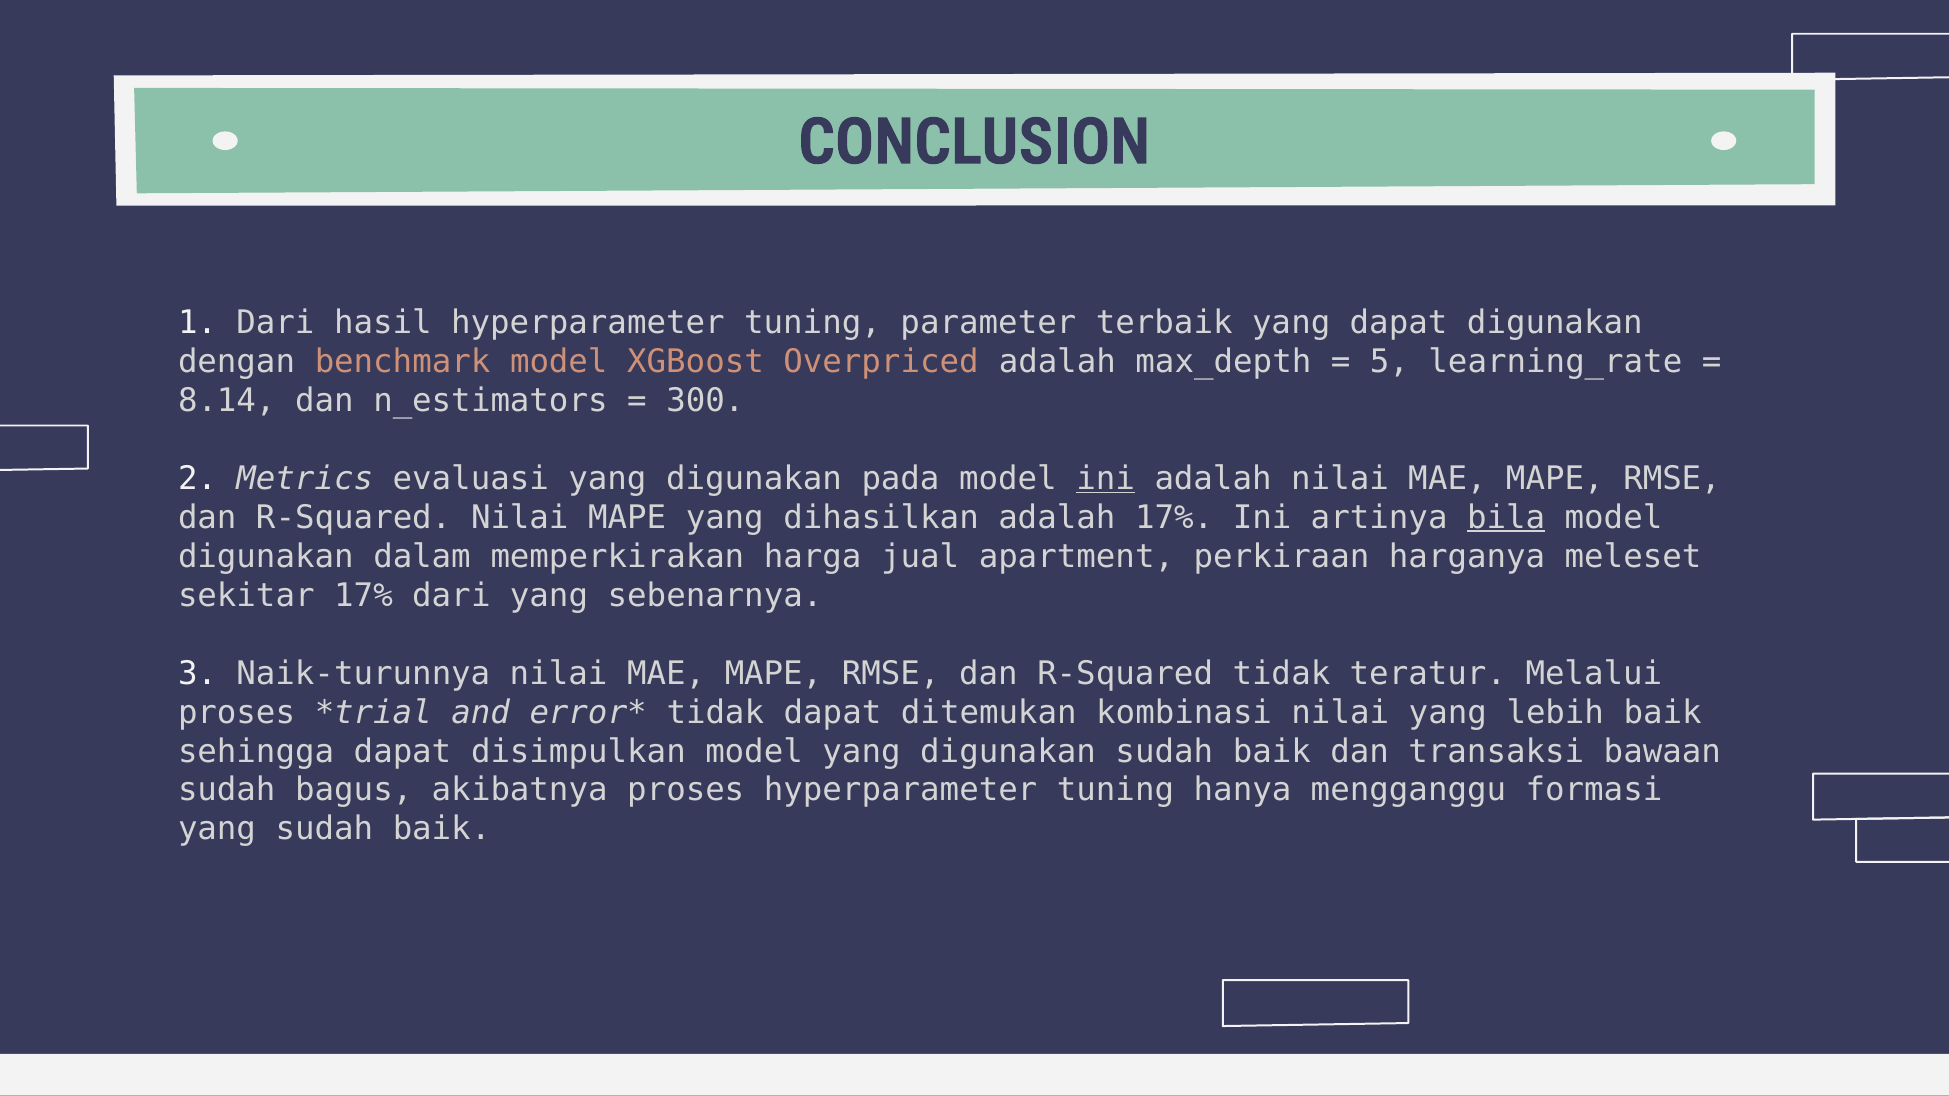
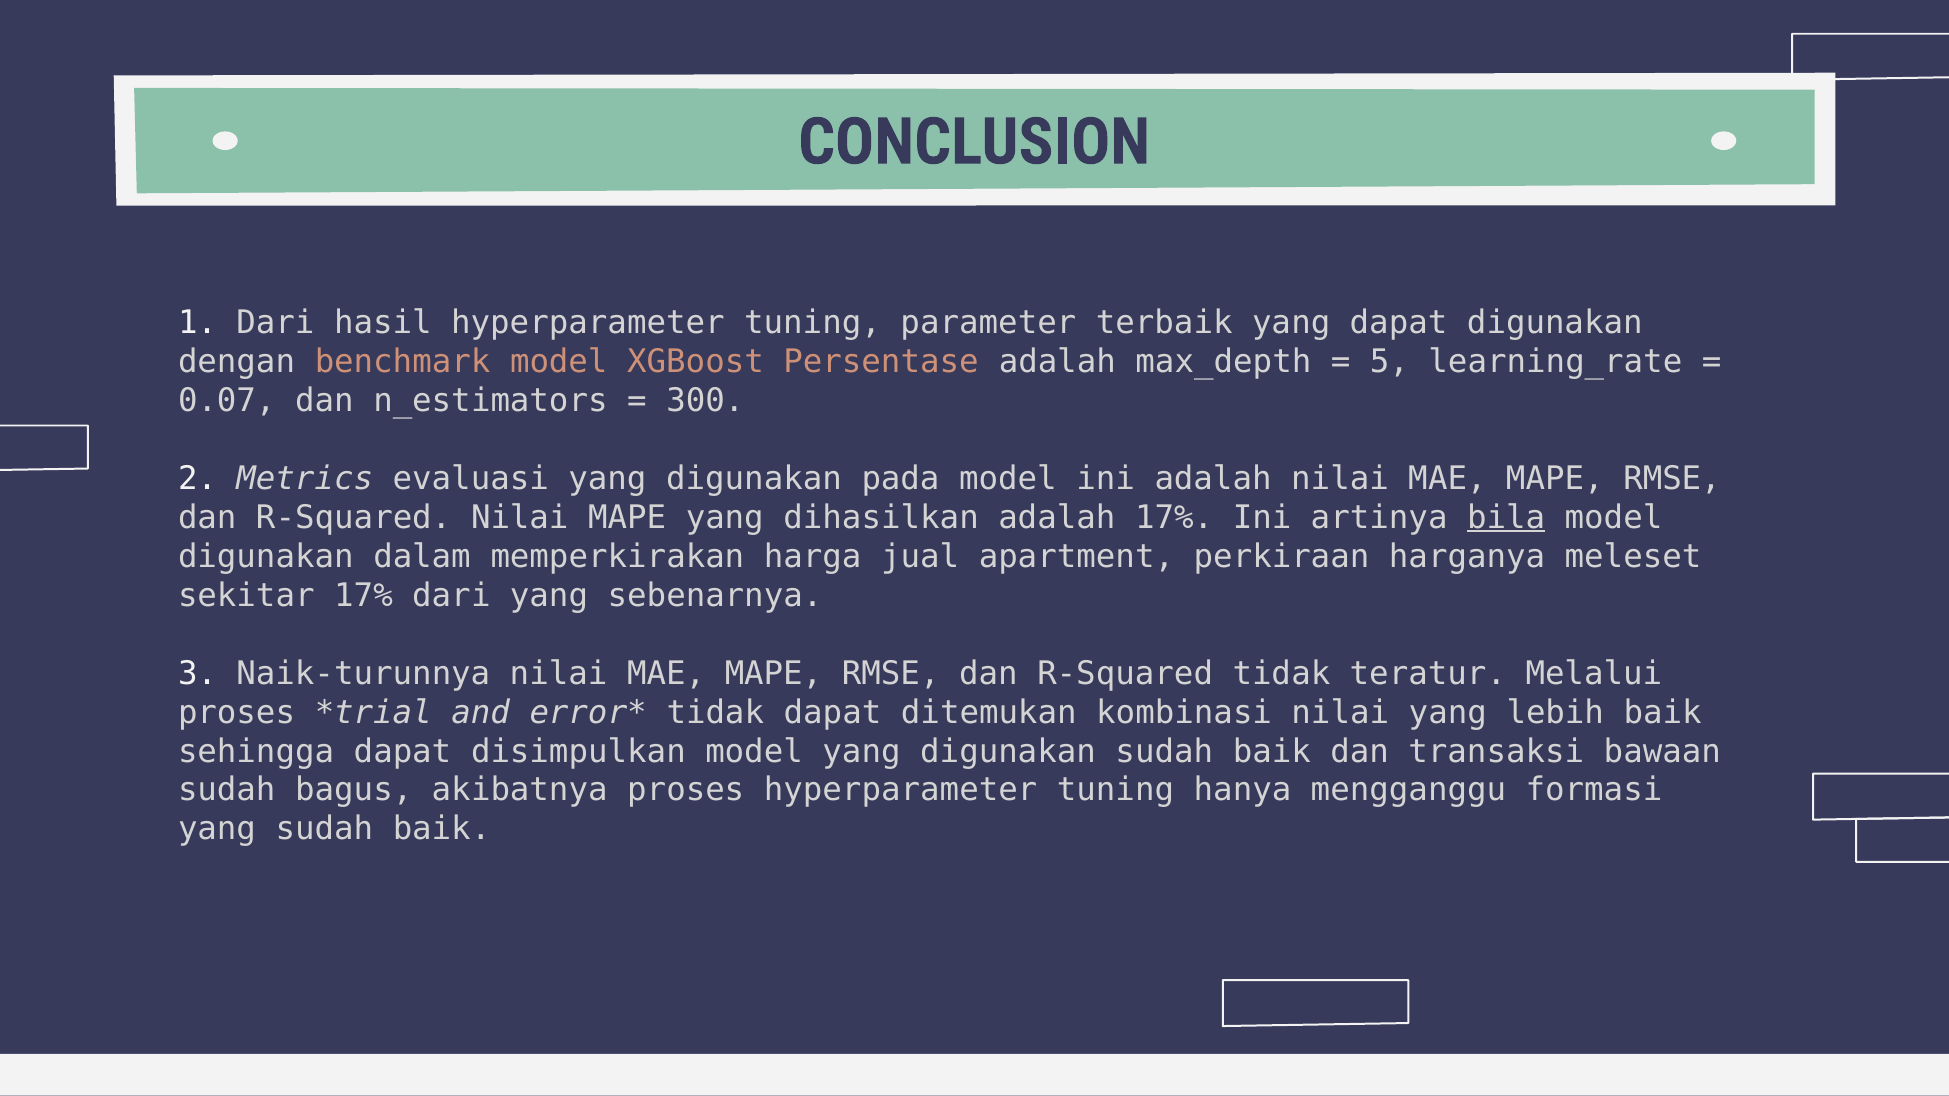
Overpriced: Overpriced -> Persentase
8.14: 8.14 -> 0.07
ini at (1106, 479) underline: present -> none
